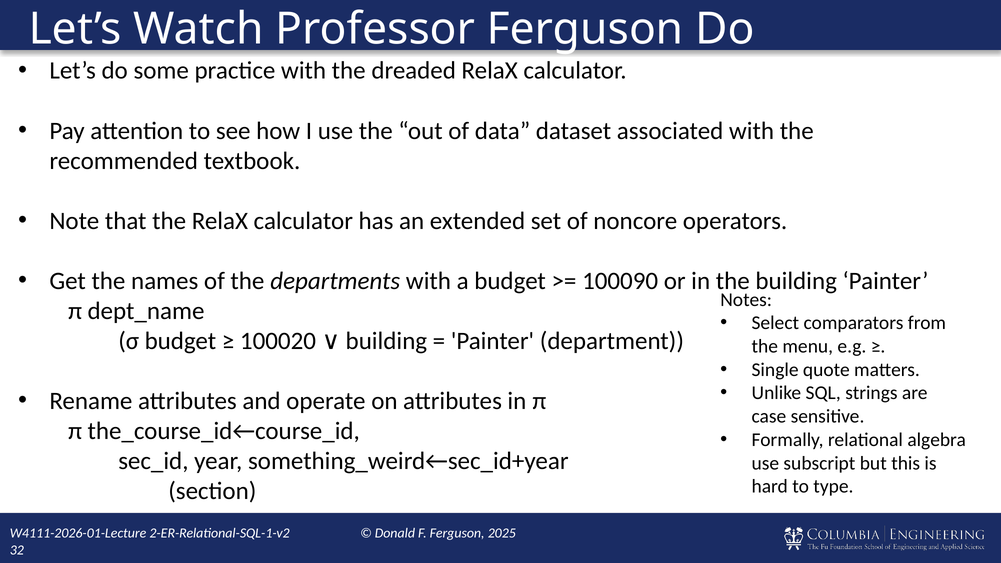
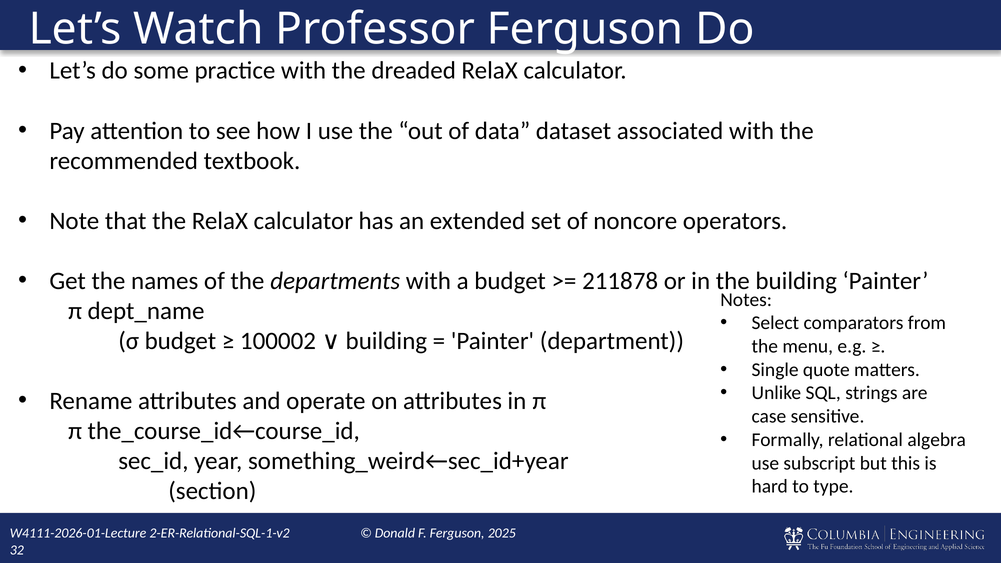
100090: 100090 -> 211878
100020: 100020 -> 100002
